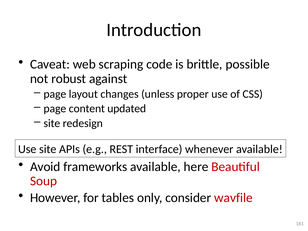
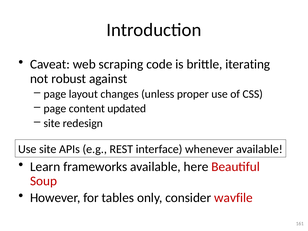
possible: possible -> iterating
Avoid: Avoid -> Learn
